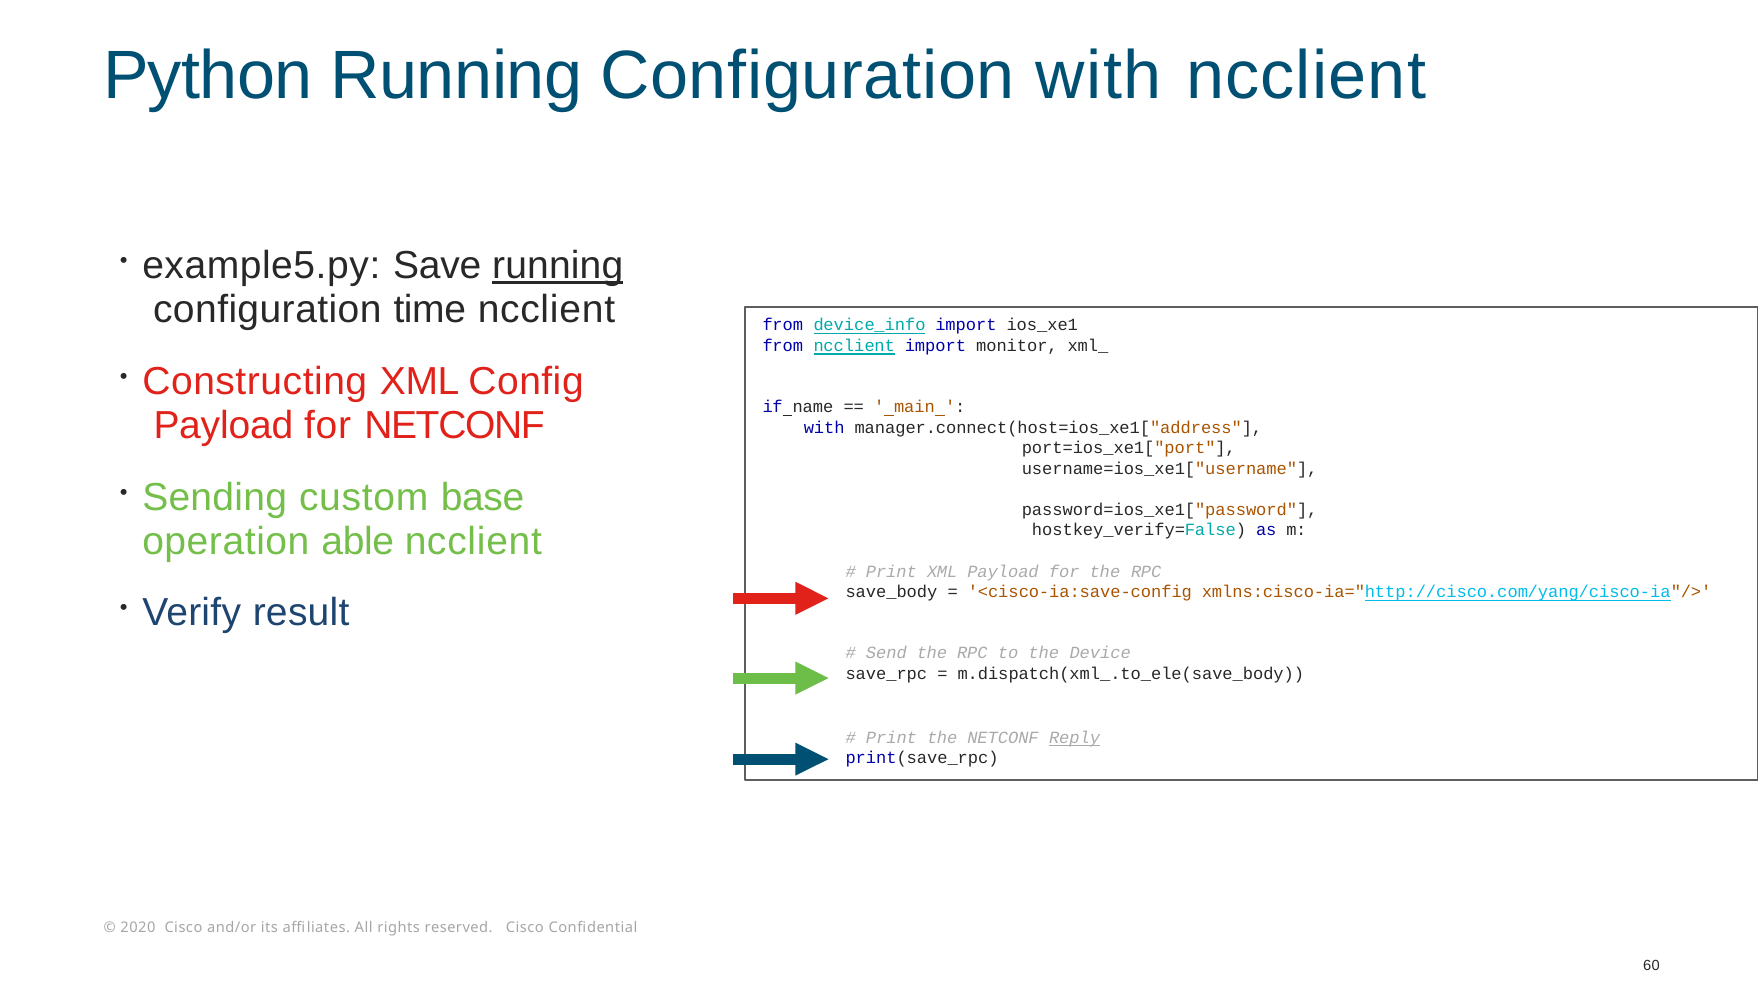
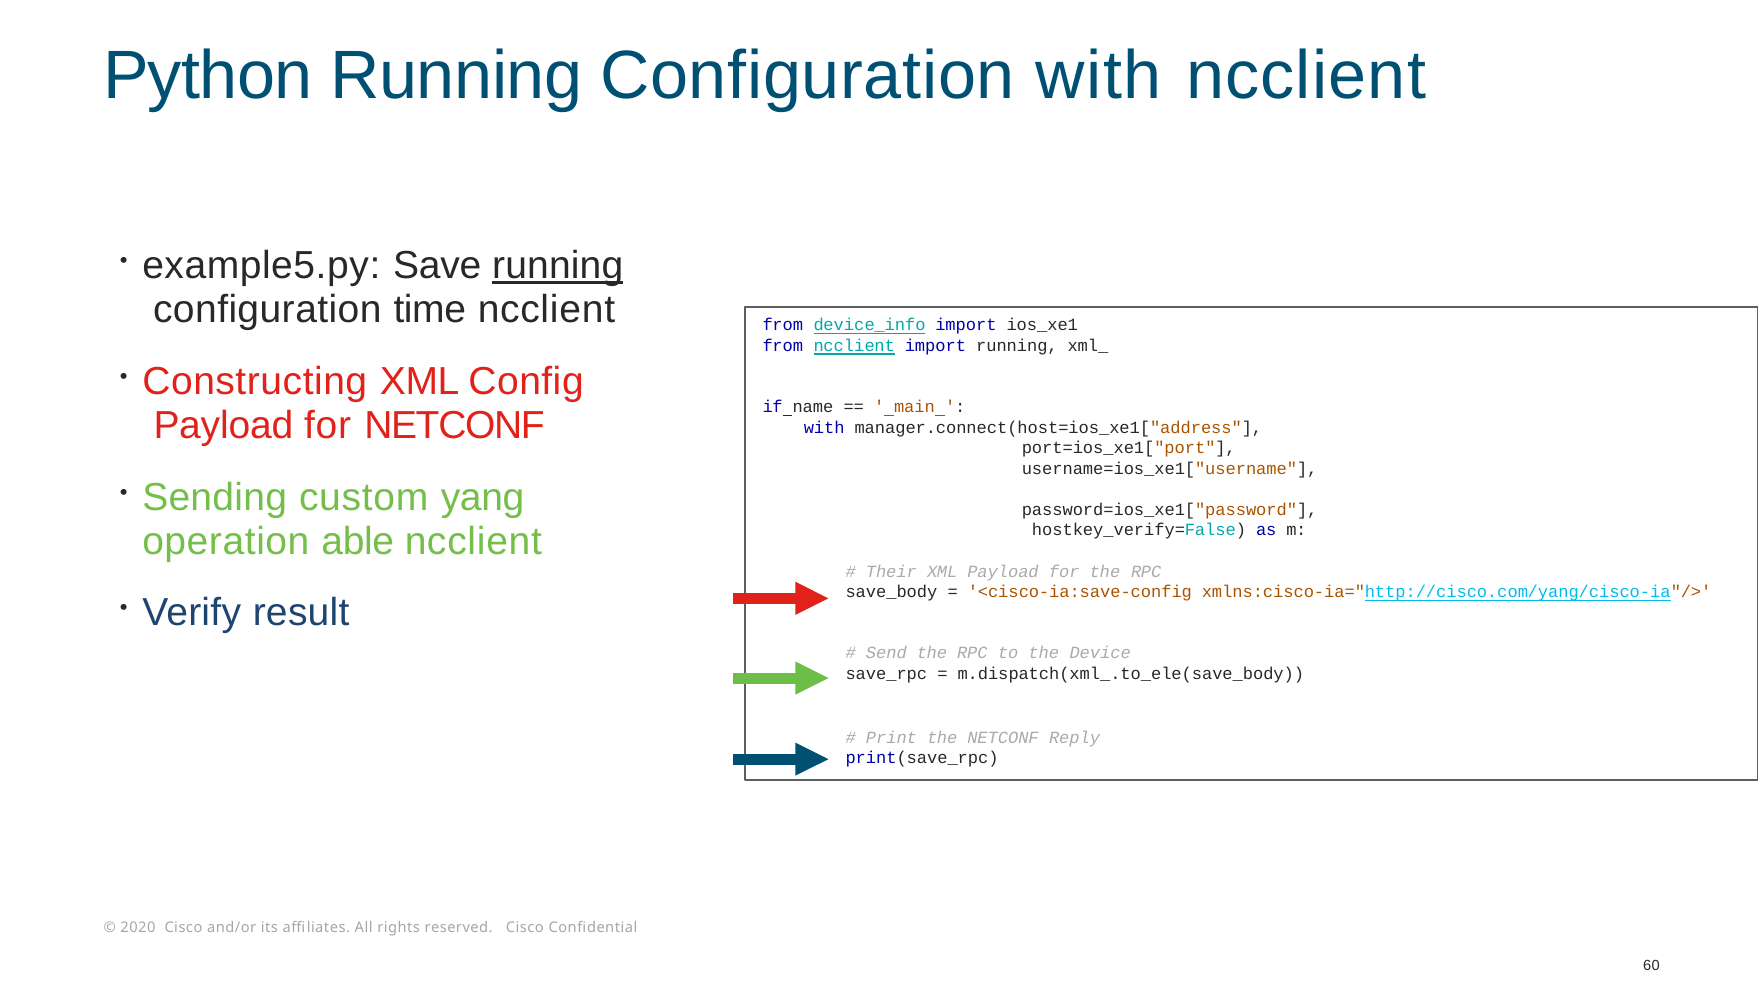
import monitor: monitor -> running
base: base -> yang
Print at (891, 571): Print -> Their
Reply underline: present -> none
